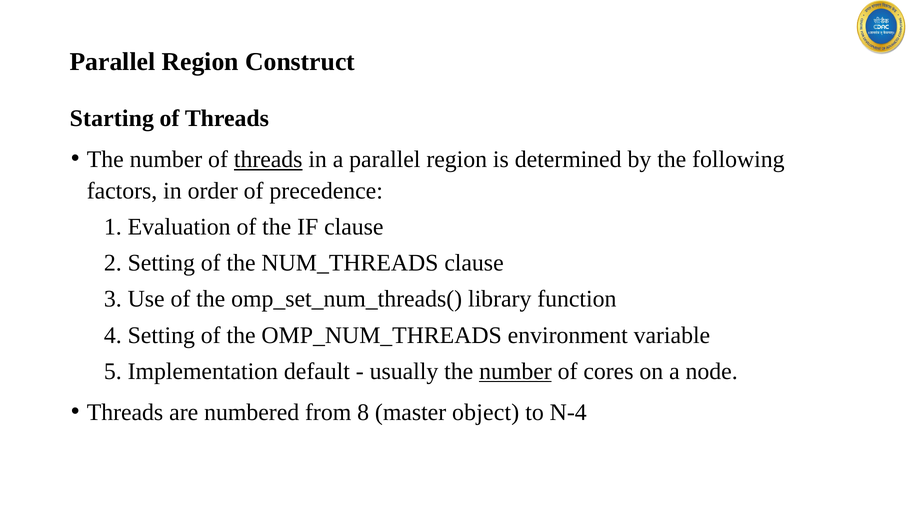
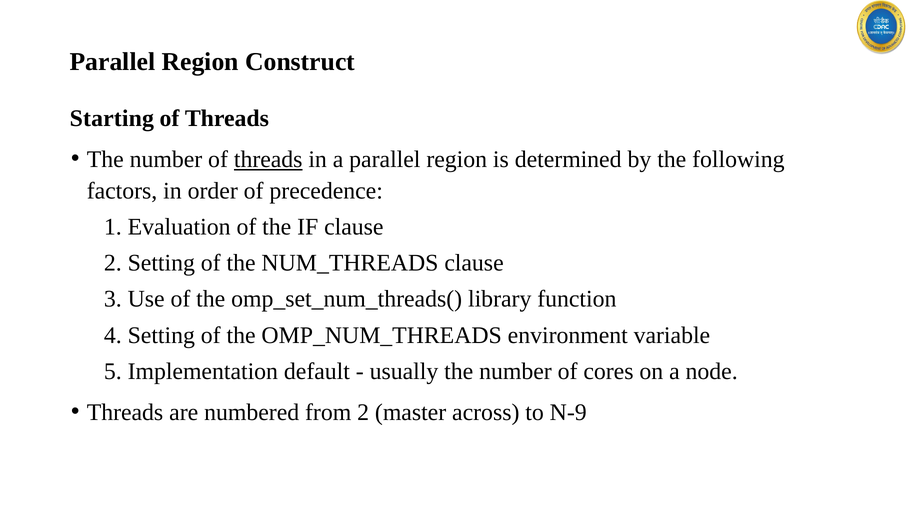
number at (515, 371) underline: present -> none
from 8: 8 -> 2
object: object -> across
N-4: N-4 -> N-9
